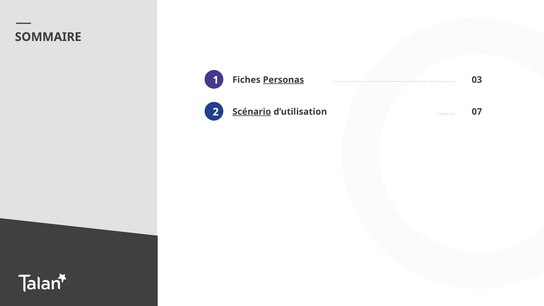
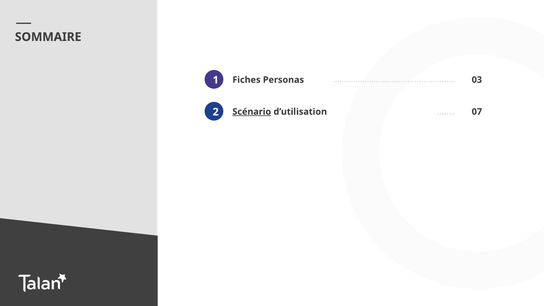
Personas underline: present -> none
